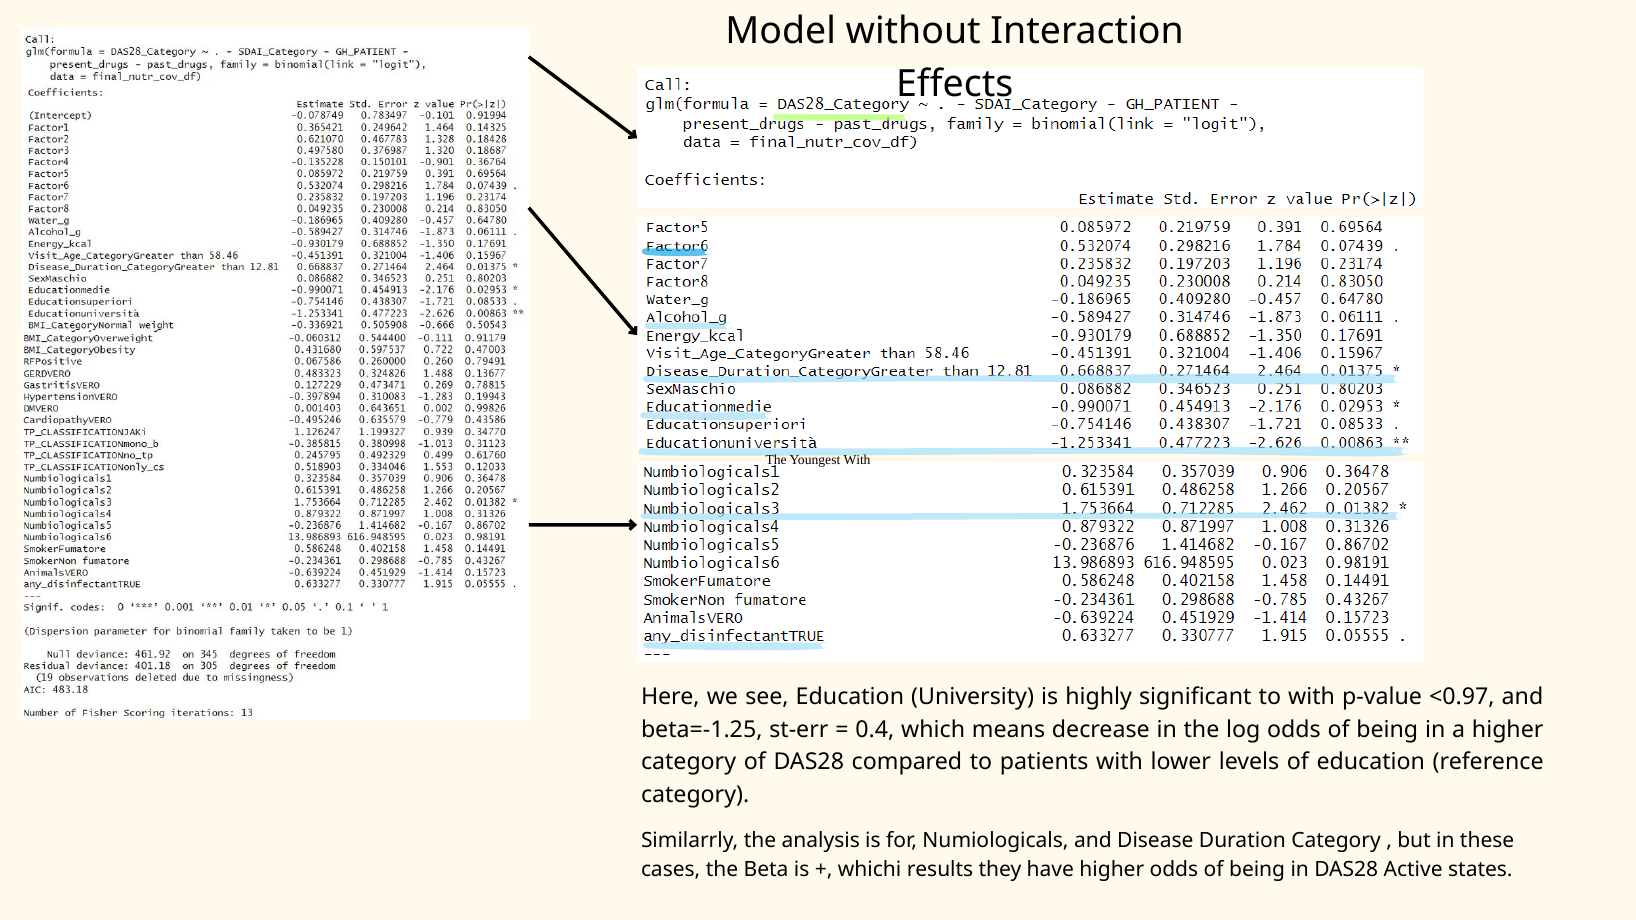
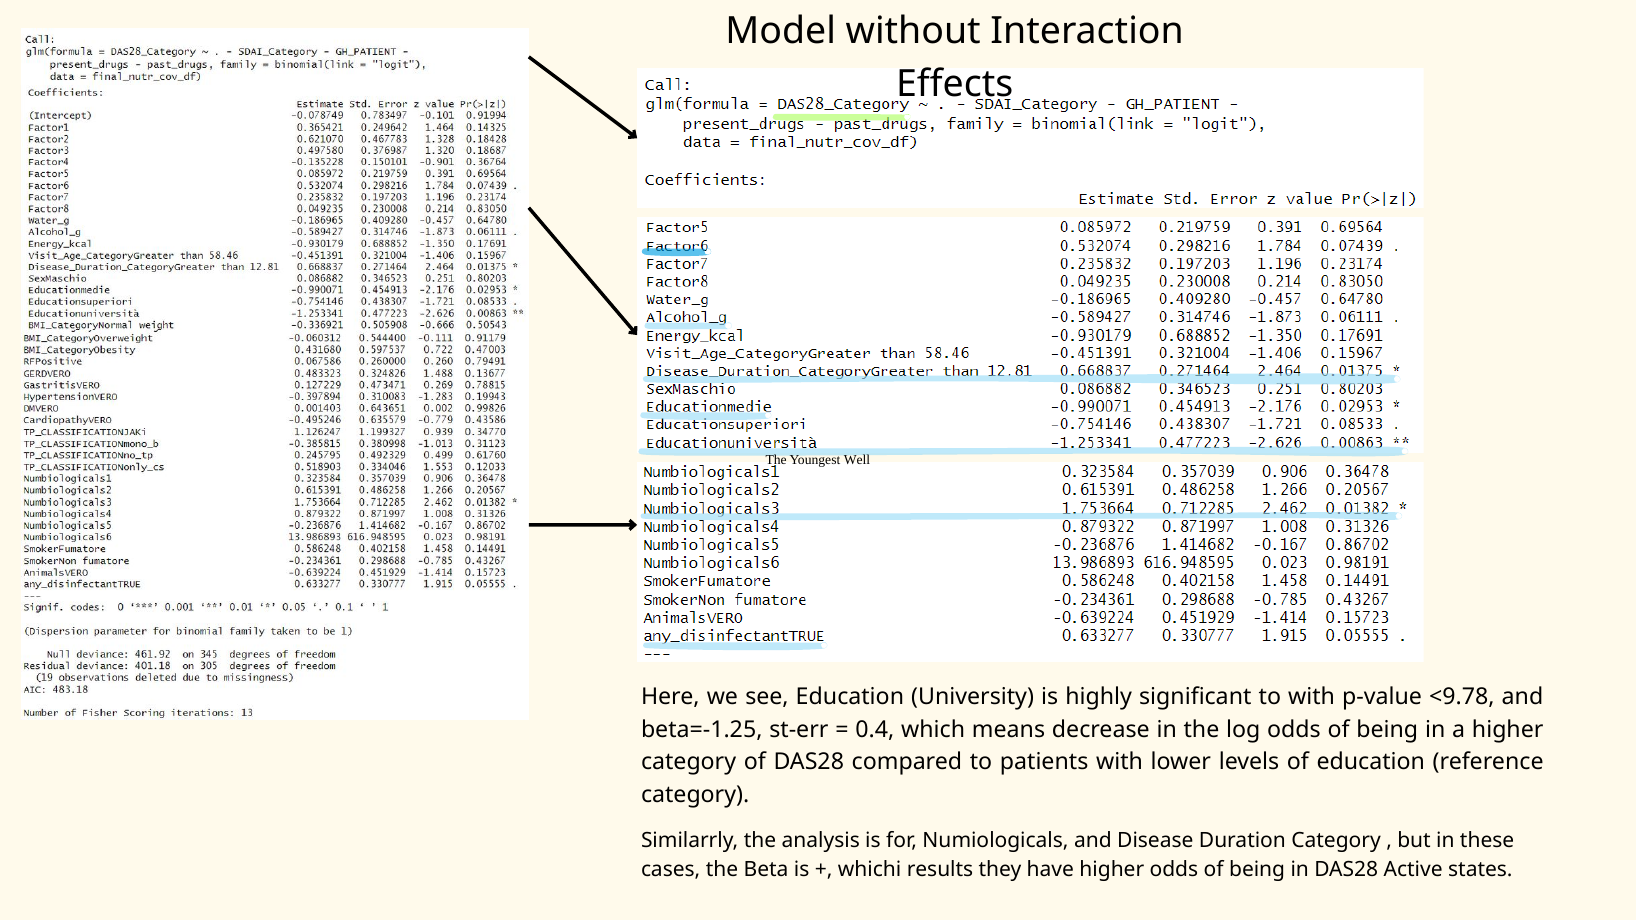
Youngest With: With -> Well
<0.97: <0.97 -> <9.78
